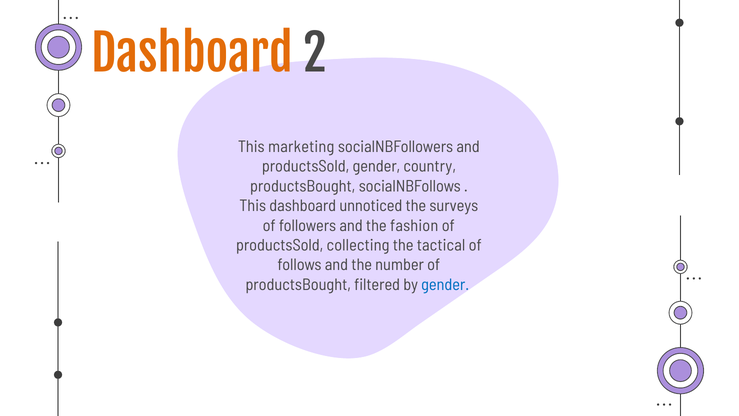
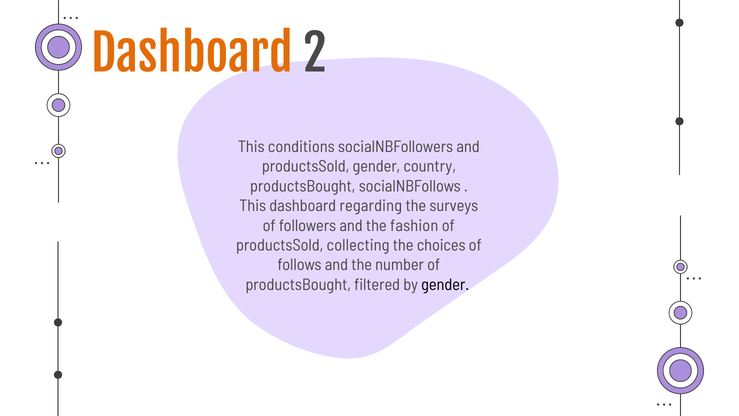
marketing: marketing -> conditions
unnoticed: unnoticed -> regarding
tactical: tactical -> choices
gender at (445, 285) colour: blue -> black
